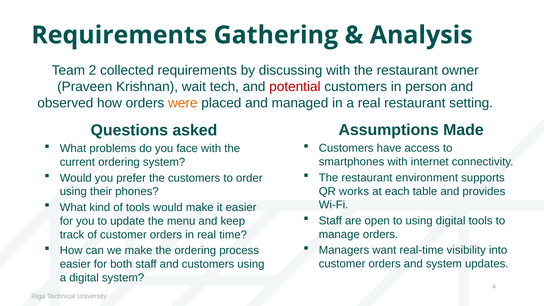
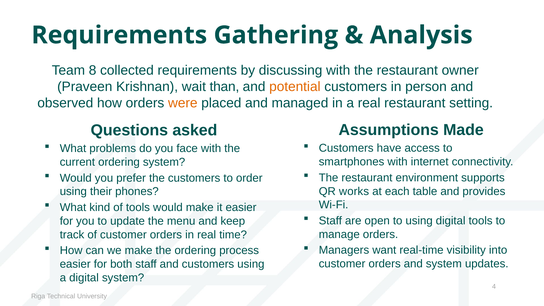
2: 2 -> 8
tech: tech -> than
potential colour: red -> orange
